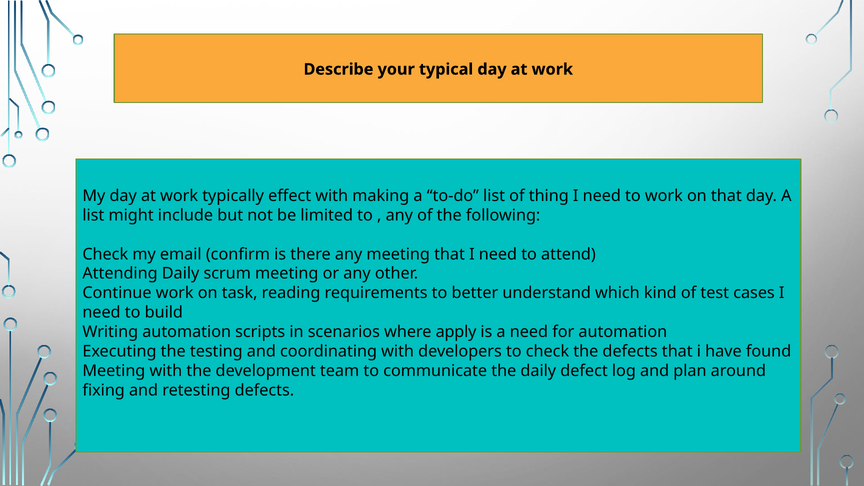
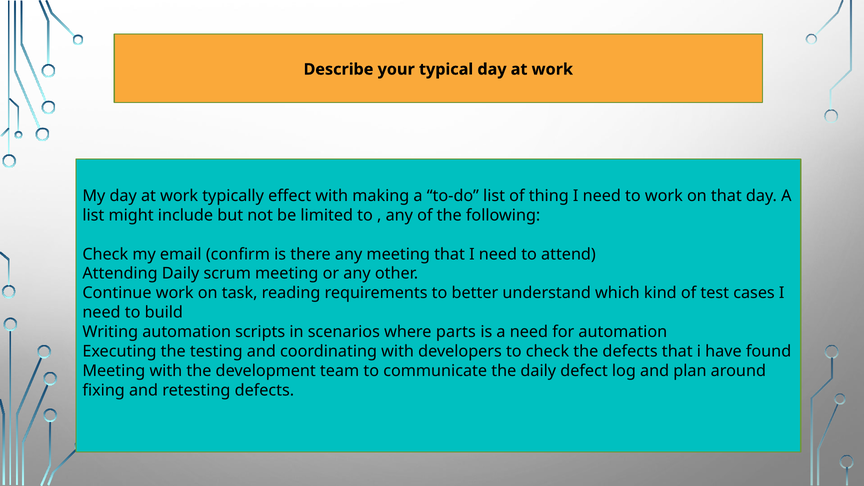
apply: apply -> parts
